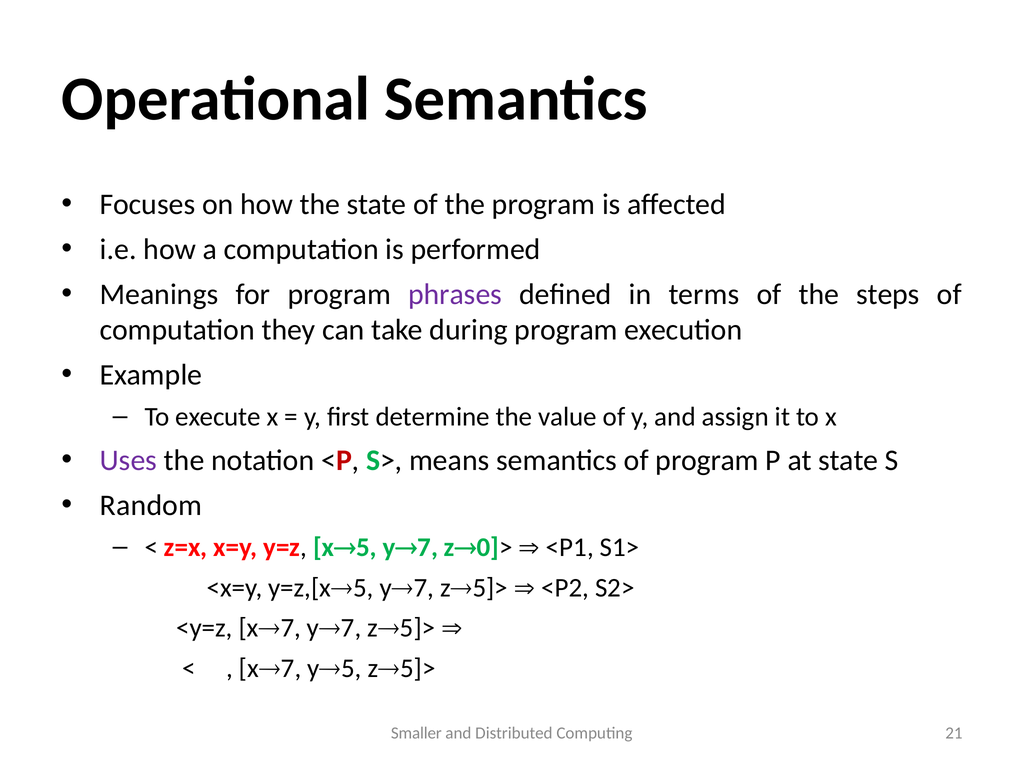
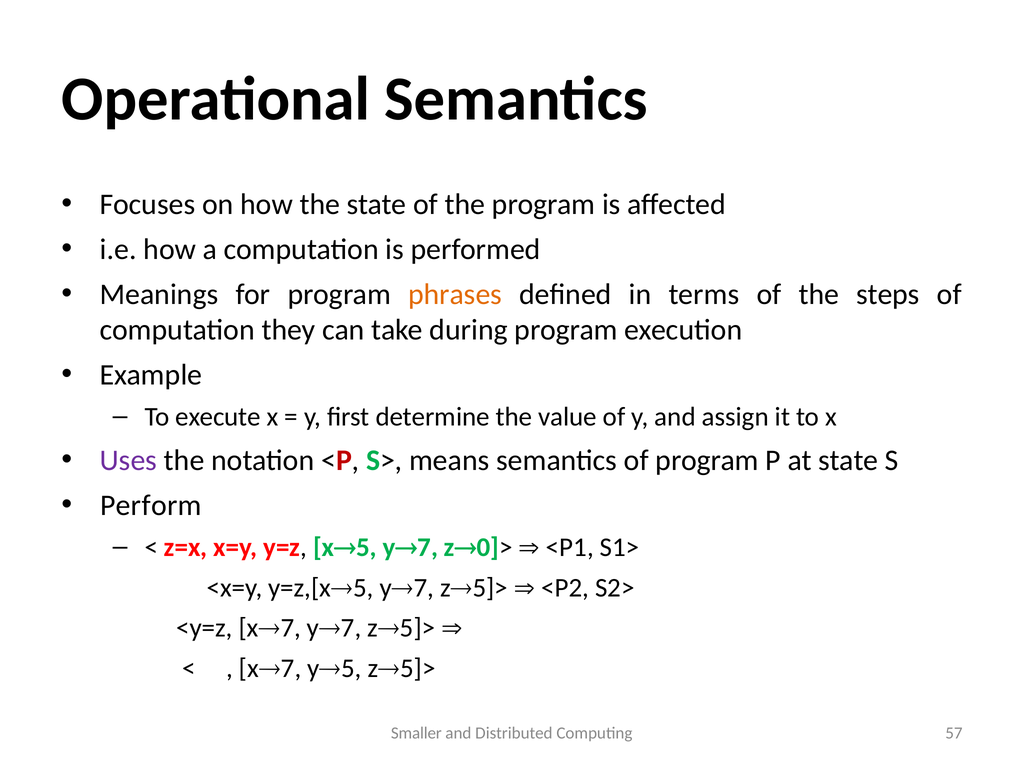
phrases colour: purple -> orange
Random: Random -> Perform
21: 21 -> 57
